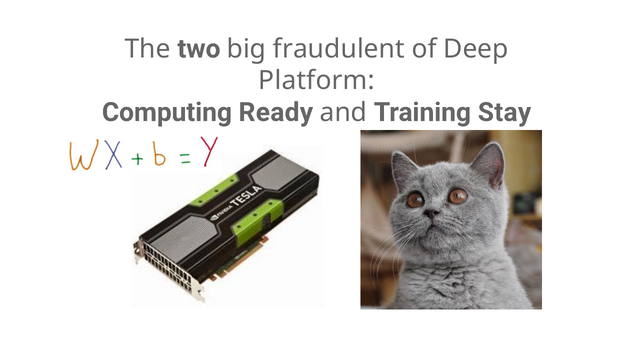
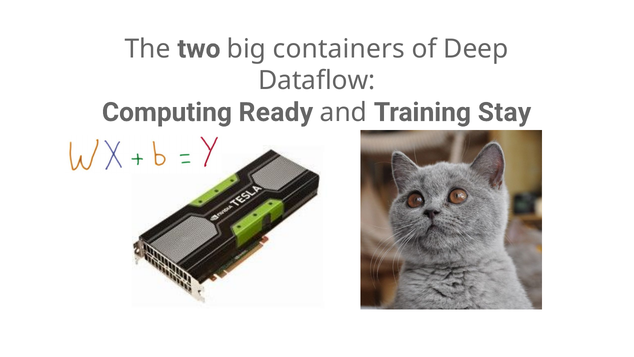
fraudulent: fraudulent -> containers
Platform: Platform -> Dataflow
